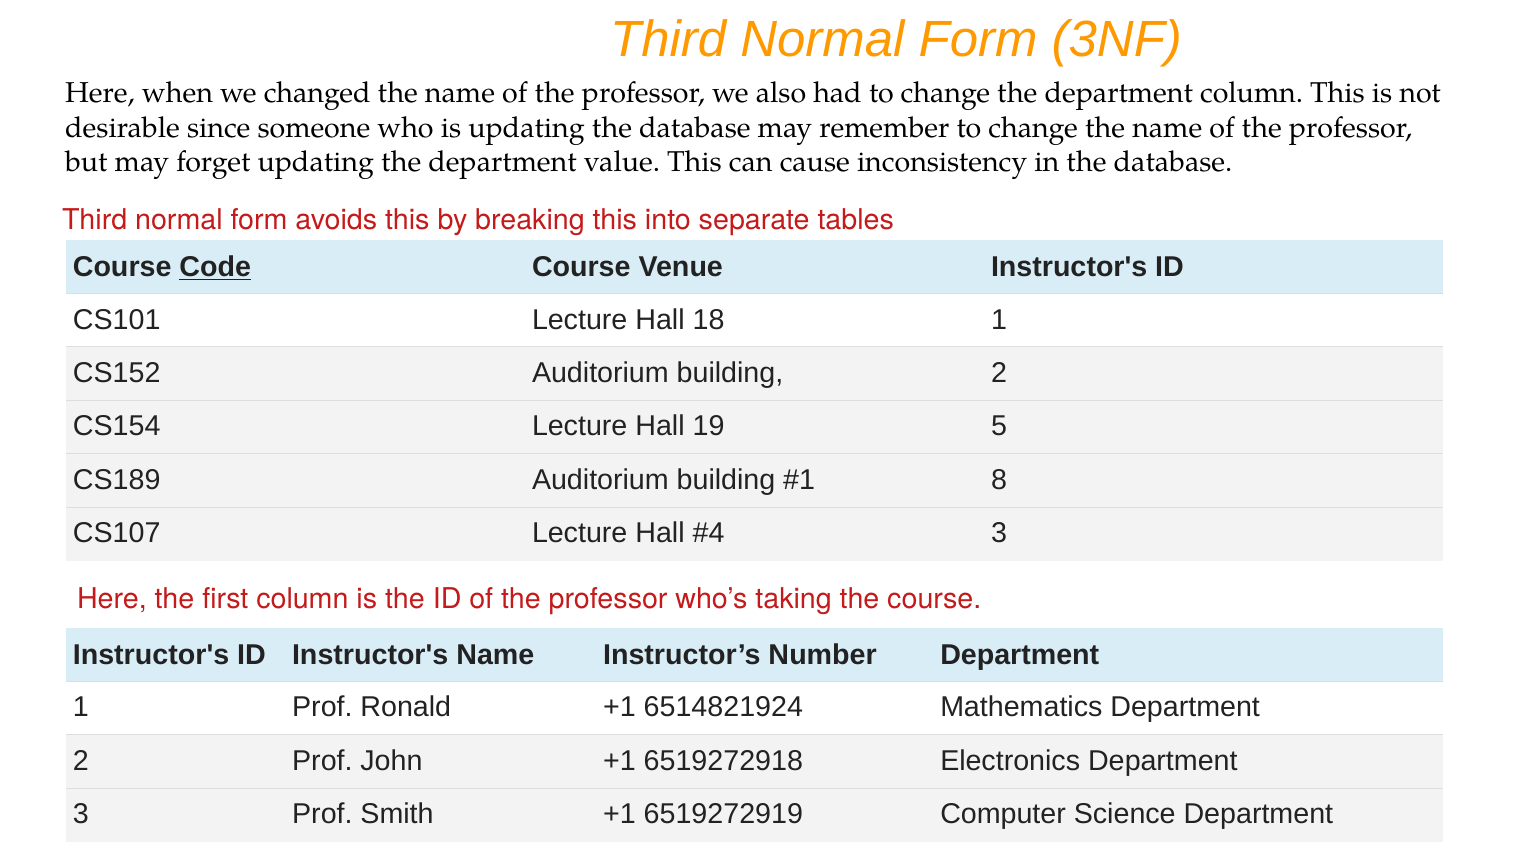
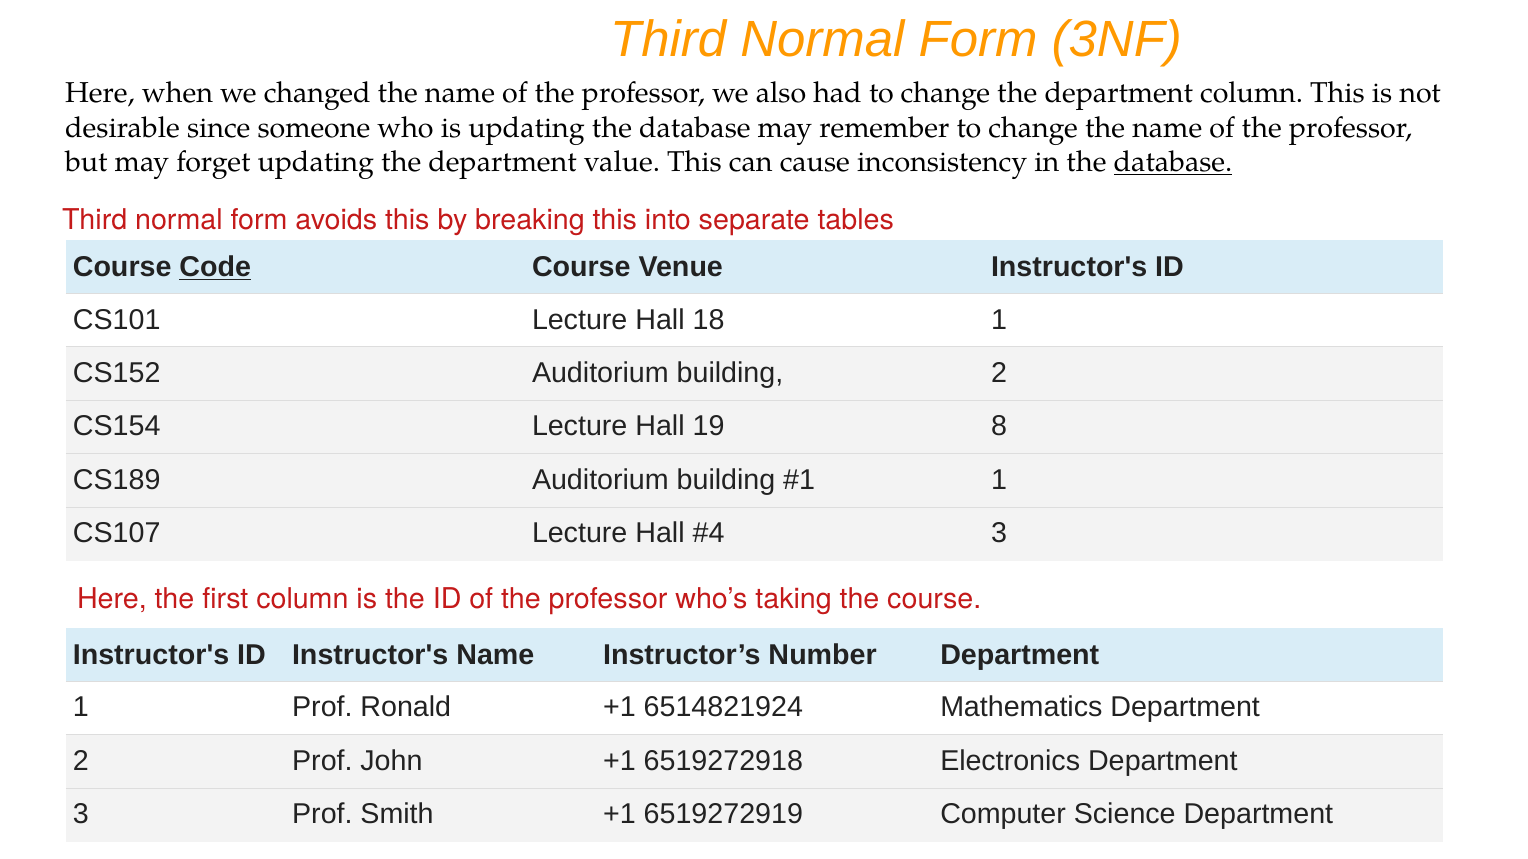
database at (1173, 162) underline: none -> present
5: 5 -> 8
8 at (999, 480): 8 -> 1
